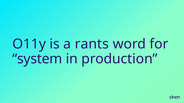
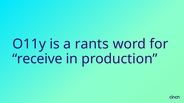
system: system -> receive
